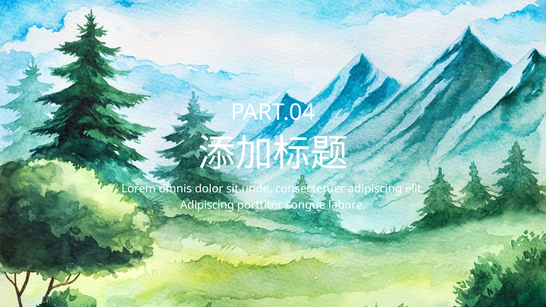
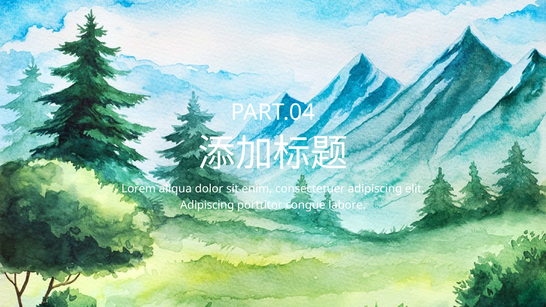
omnis: omnis -> aliqua
unde: unde -> enim
